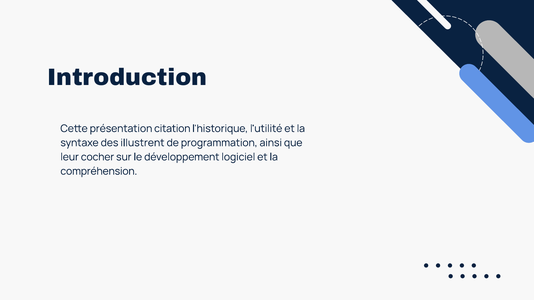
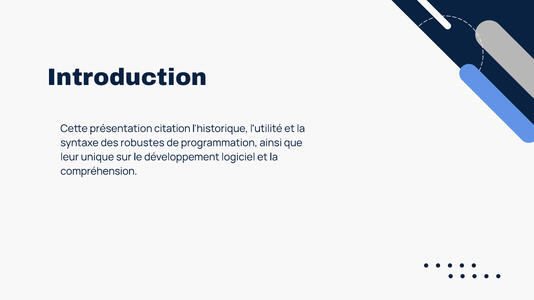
illustrent: illustrent -> robustes
cocher: cocher -> unique
